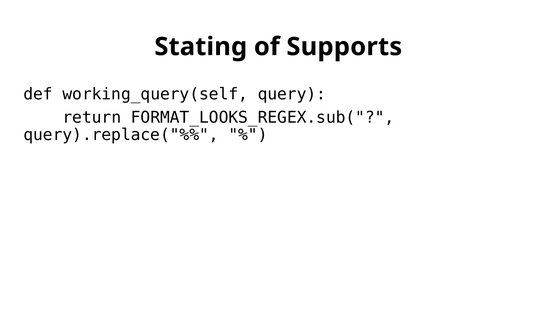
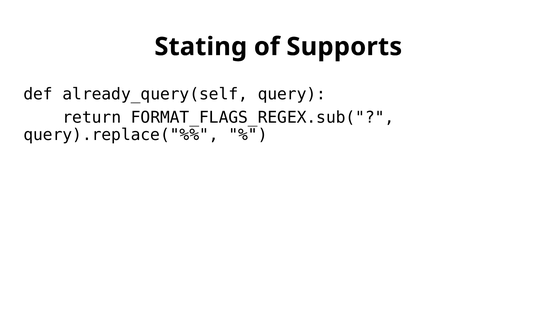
working_query(self: working_query(self -> already_query(self
FORMAT_LOOKS_REGEX.sub(: FORMAT_LOOKS_REGEX.sub( -> FORMAT_FLAGS_REGEX.sub(
